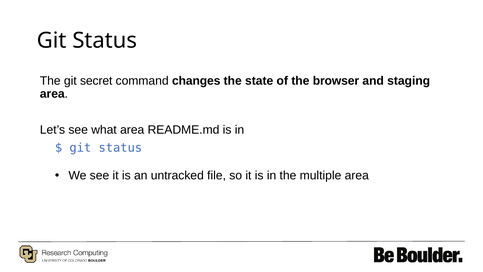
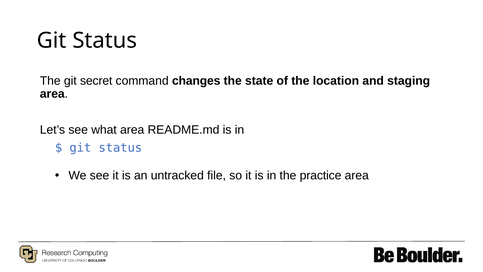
browser: browser -> location
multiple: multiple -> practice
